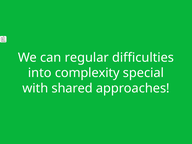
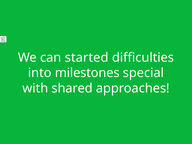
regular: regular -> started
complexity: complexity -> milestones
